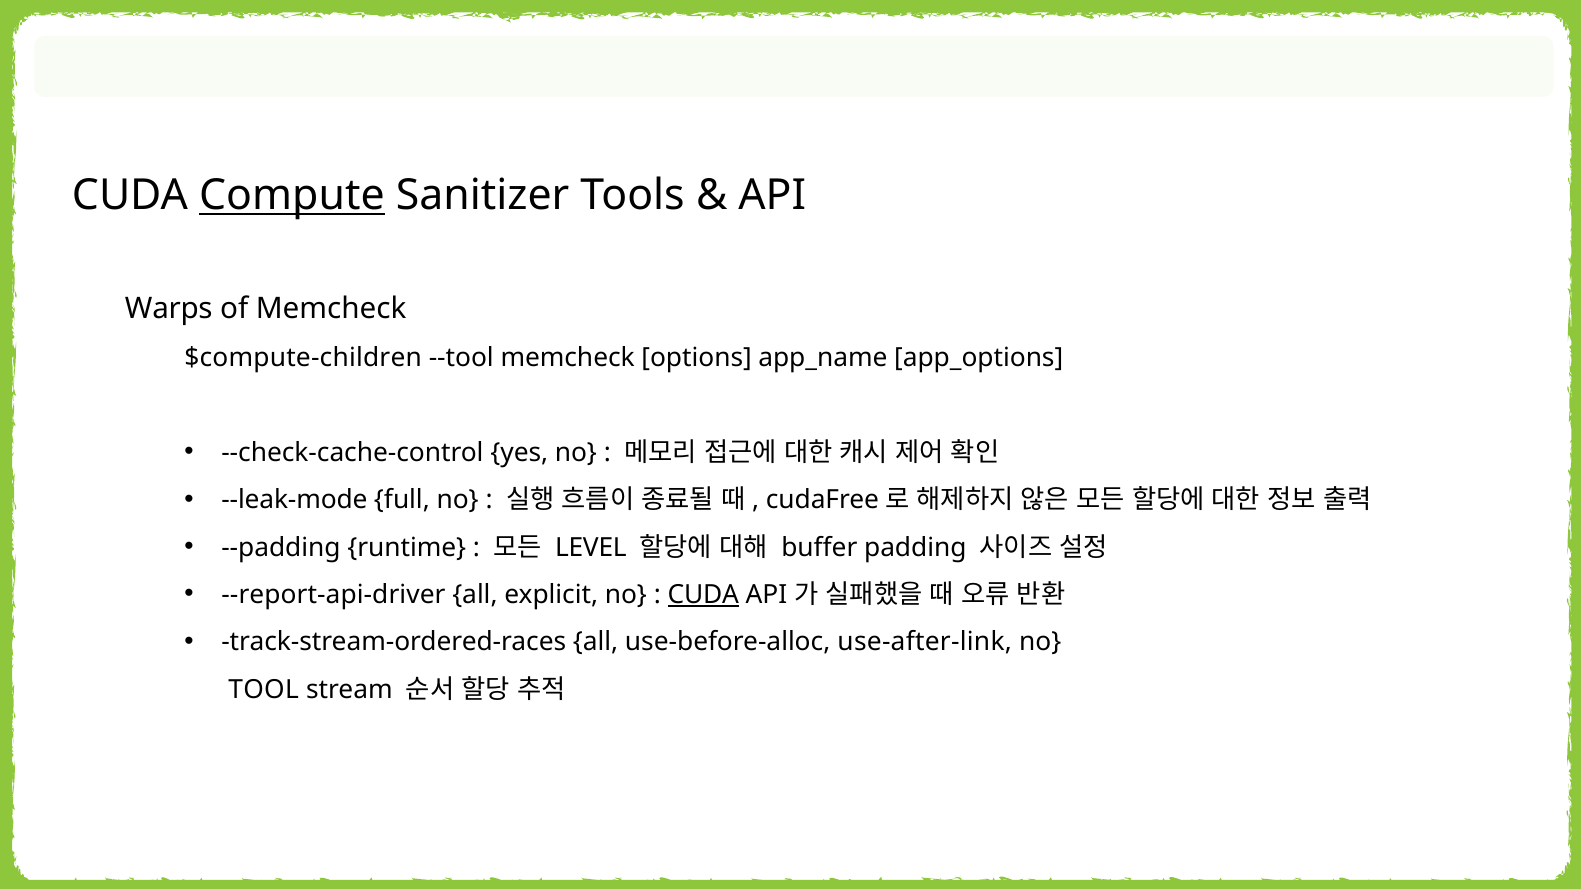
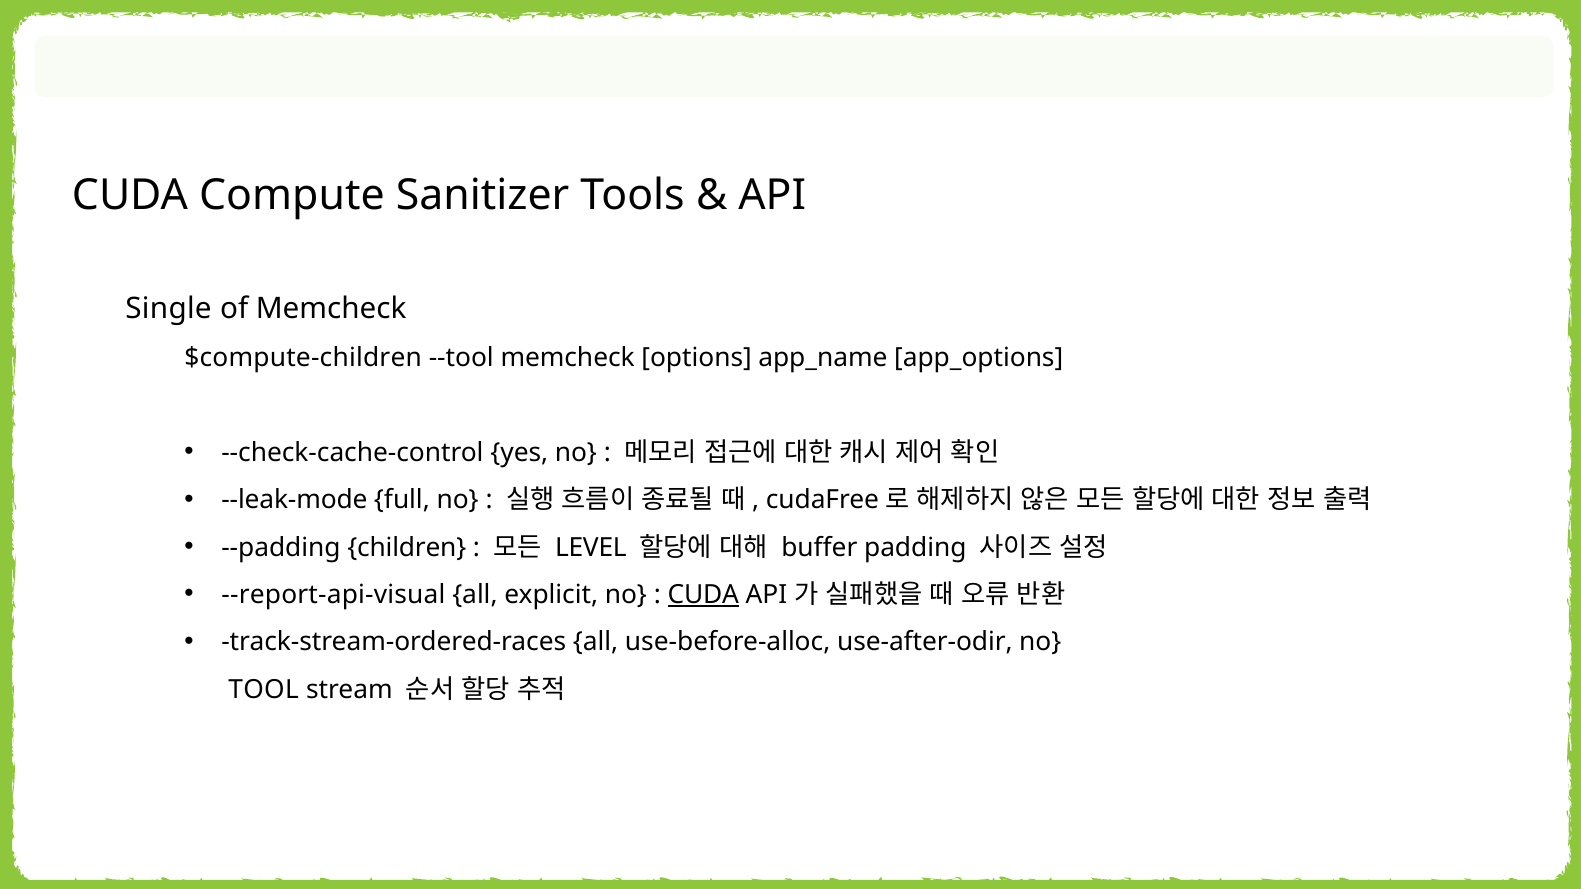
Compute underline: present -> none
Warps: Warps -> Single
runtime: runtime -> children
--report-api-driver: --report-api-driver -> --report-api-visual
use-after-link: use-after-link -> use-after-odir
